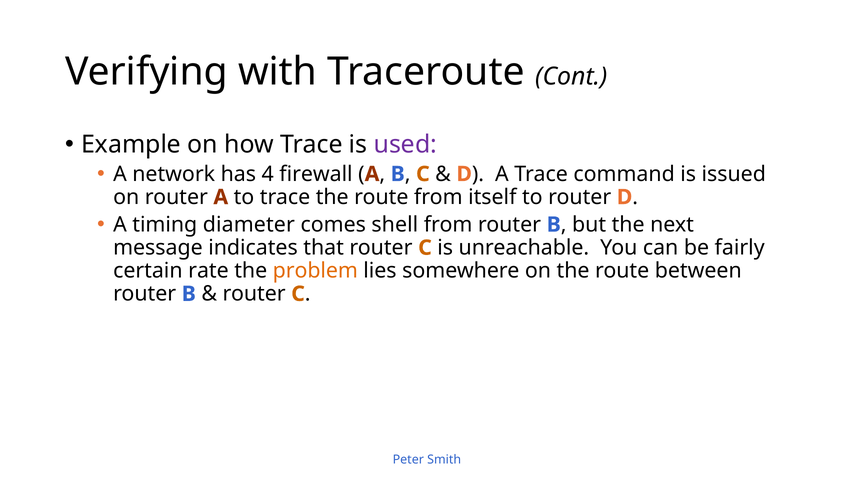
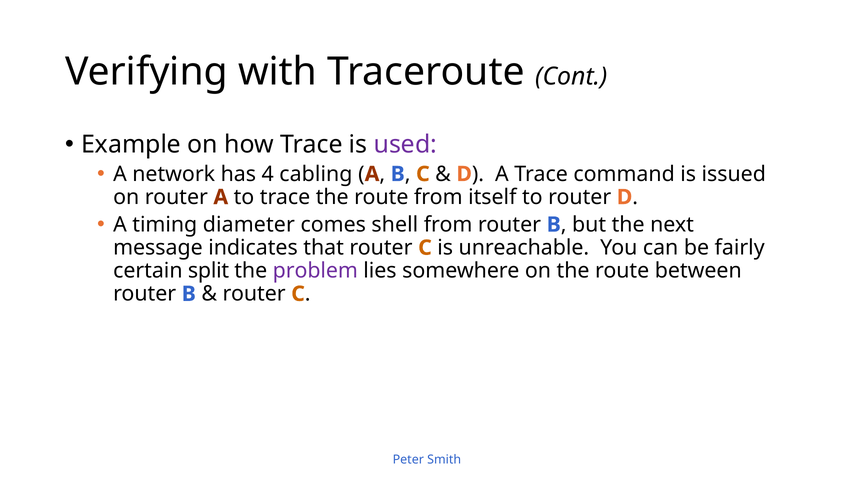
firewall: firewall -> cabling
rate: rate -> split
problem colour: orange -> purple
